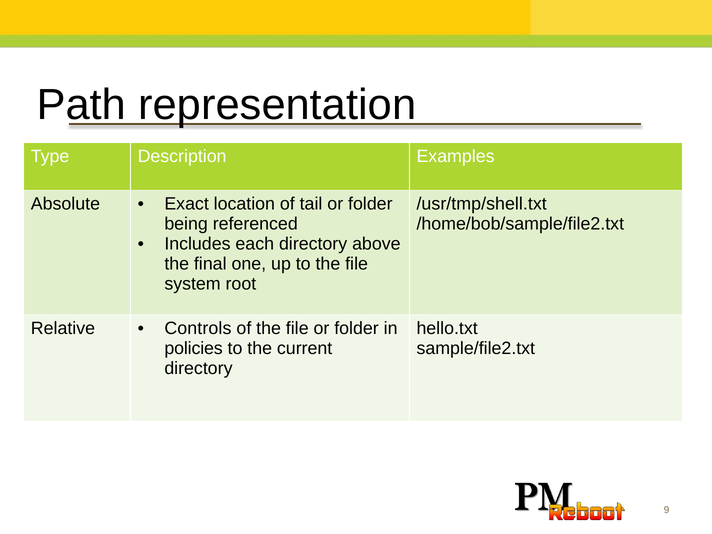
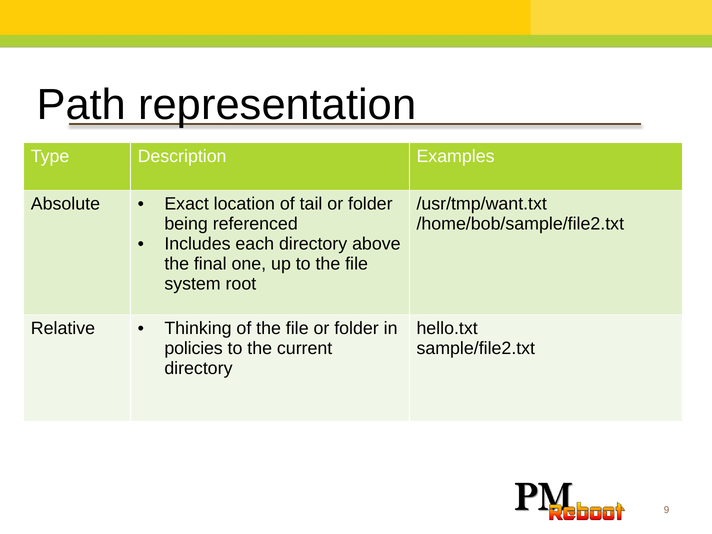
/usr/tmp/shell.txt: /usr/tmp/shell.txt -> /usr/tmp/want.txt
Controls: Controls -> Thinking
